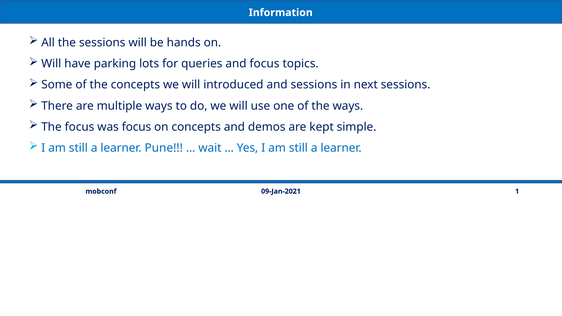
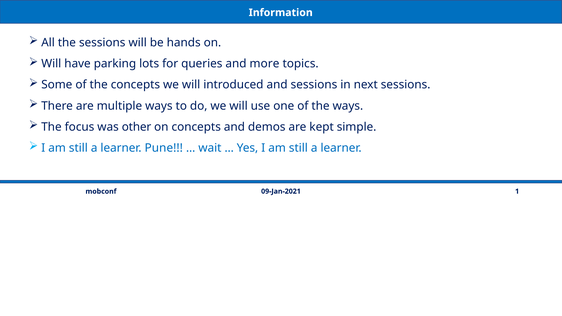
and focus: focus -> more
was focus: focus -> other
